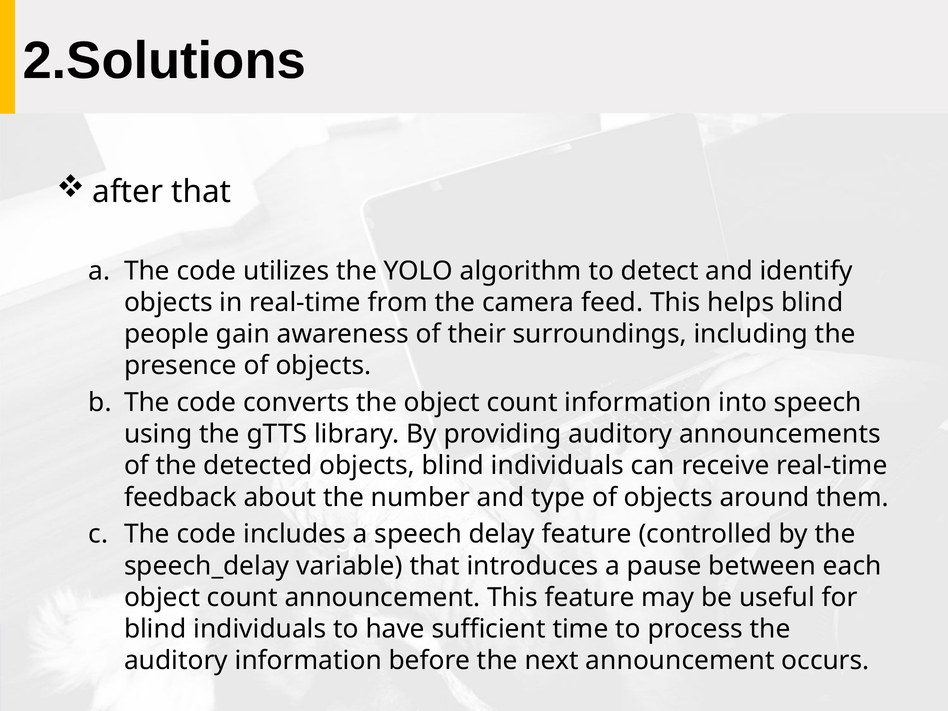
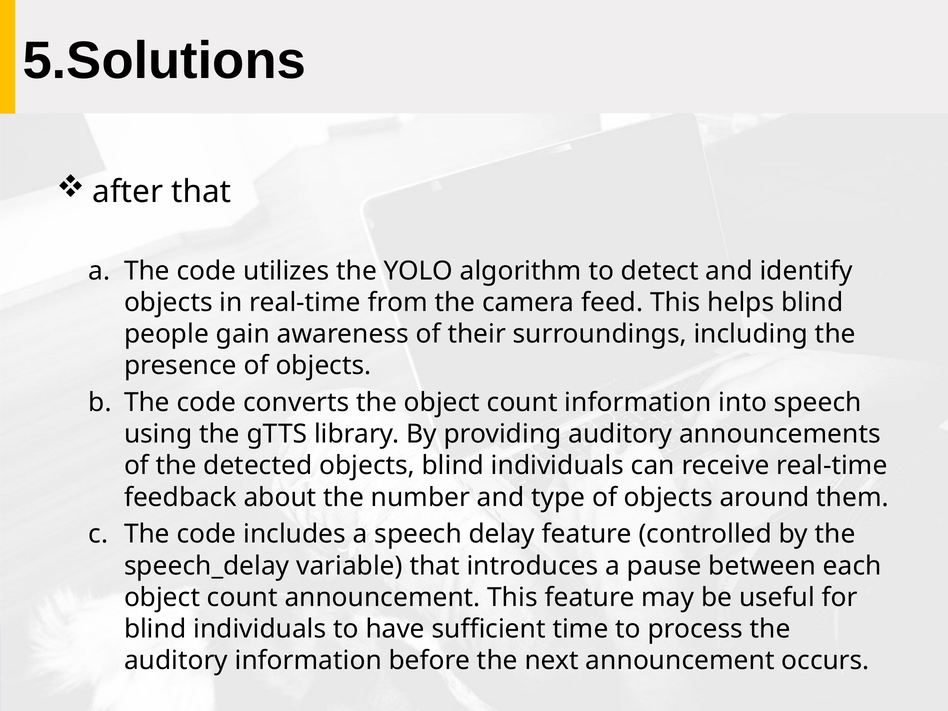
2.Solutions: 2.Solutions -> 5.Solutions
